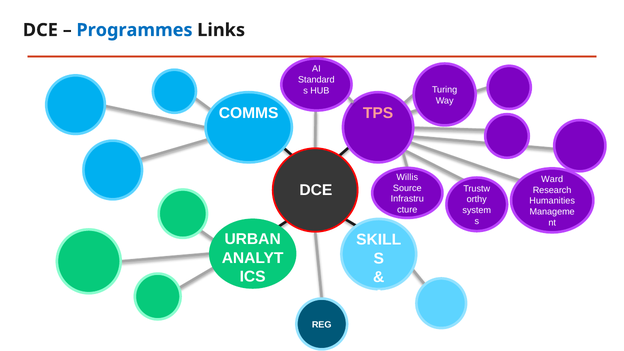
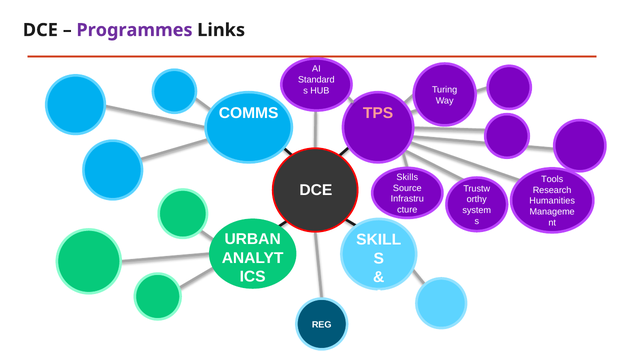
Programmes colour: blue -> purple
Willis: Willis -> Skills
Ward: Ward -> Tools
